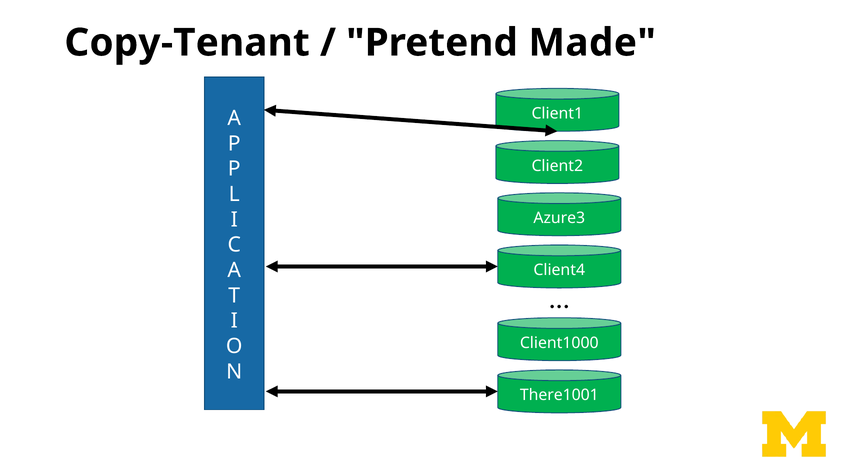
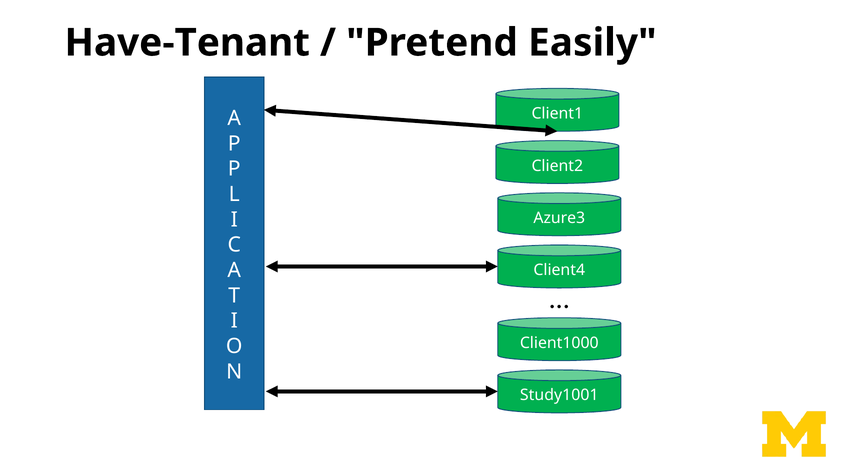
Copy-Tenant: Copy-Tenant -> Have-Tenant
Made: Made -> Easily
There1001: There1001 -> Study1001
